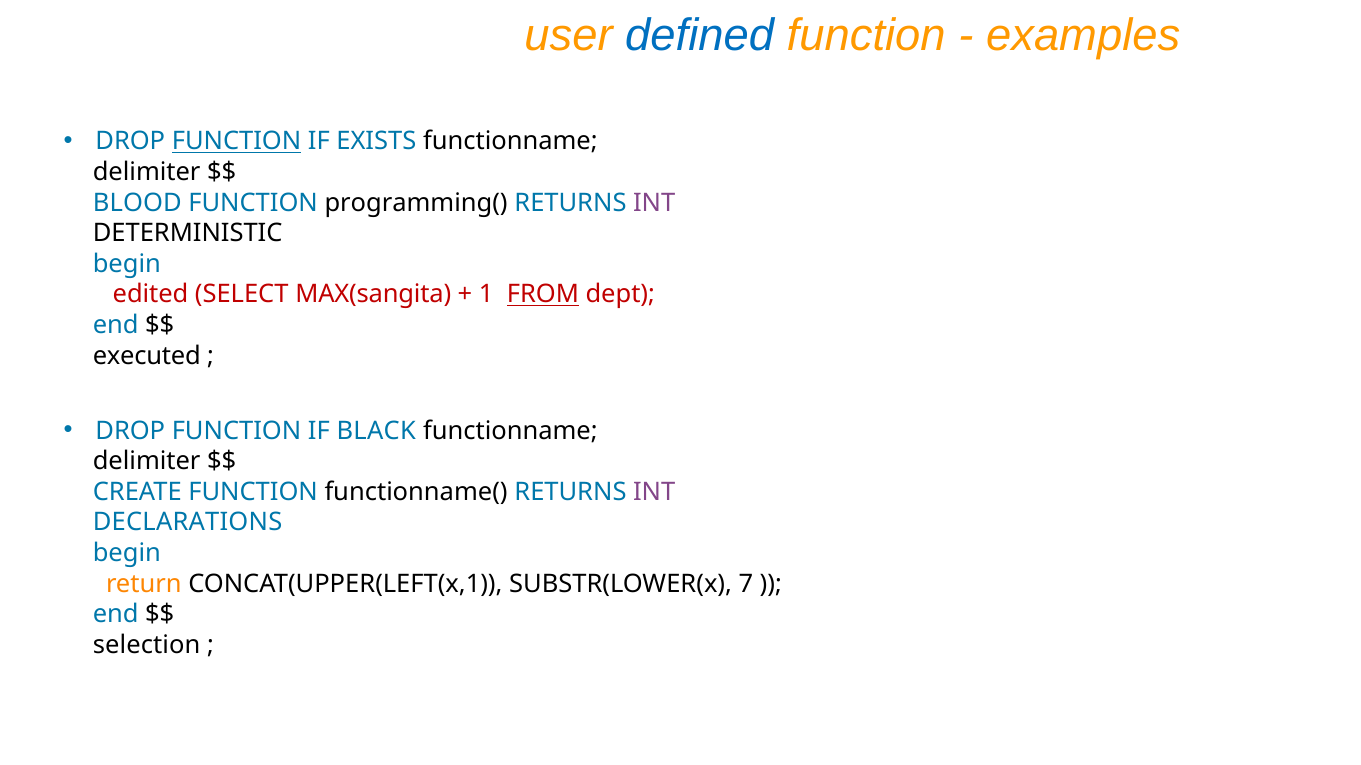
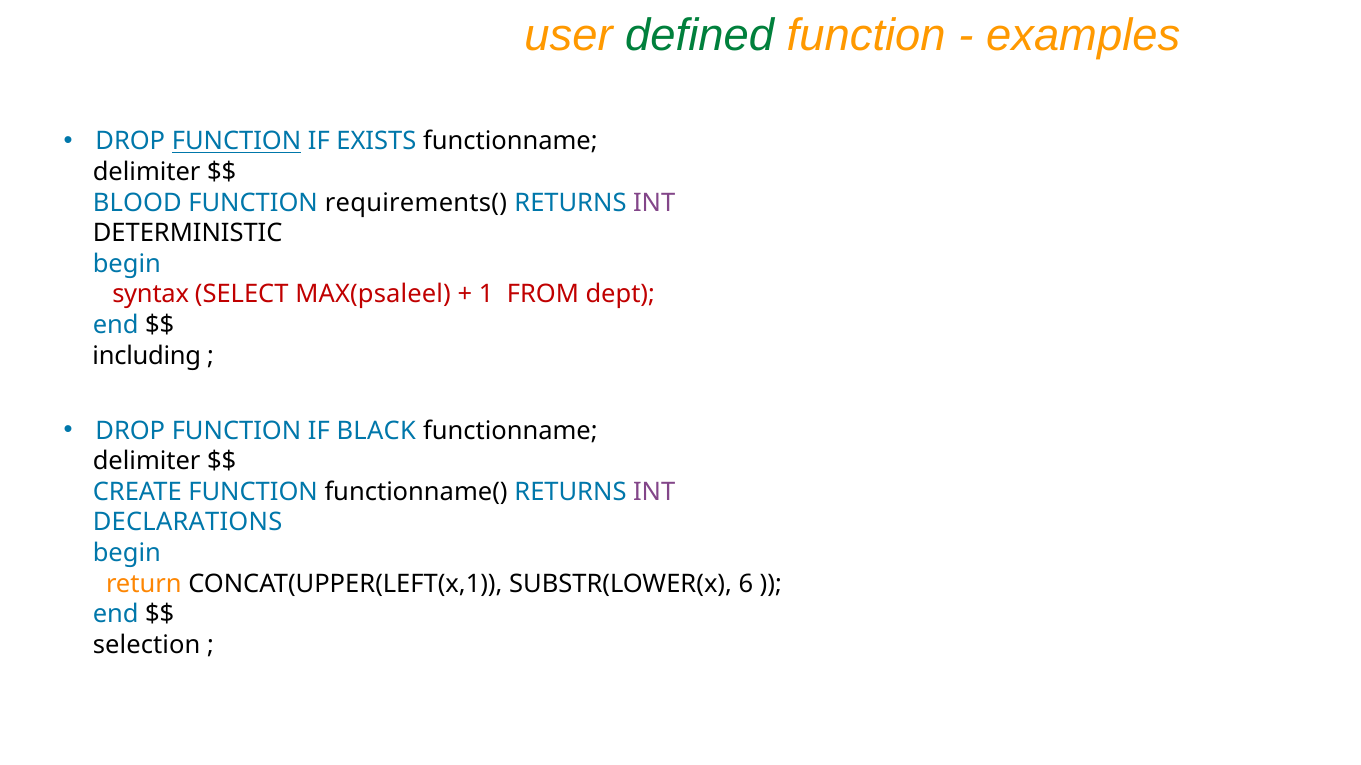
defined colour: blue -> green
programming(: programming( -> requirements(
edited: edited -> syntax
MAX(sangita: MAX(sangita -> MAX(psaleel
FROM underline: present -> none
executed: executed -> including
7: 7 -> 6
